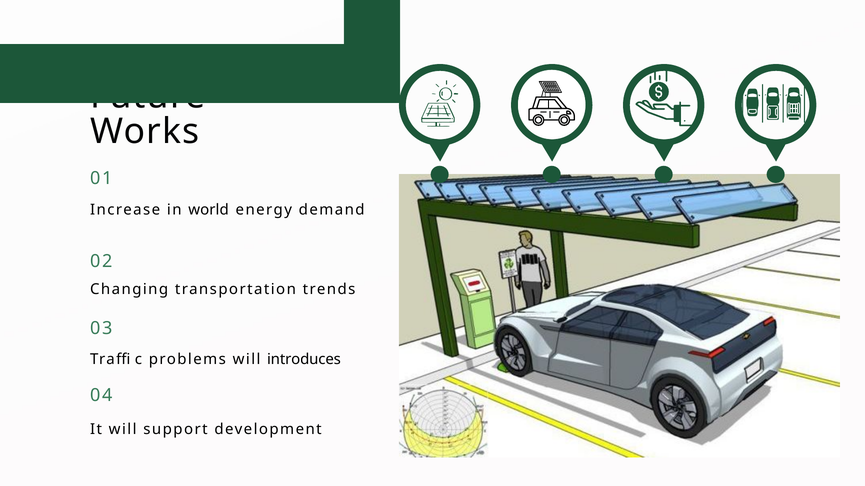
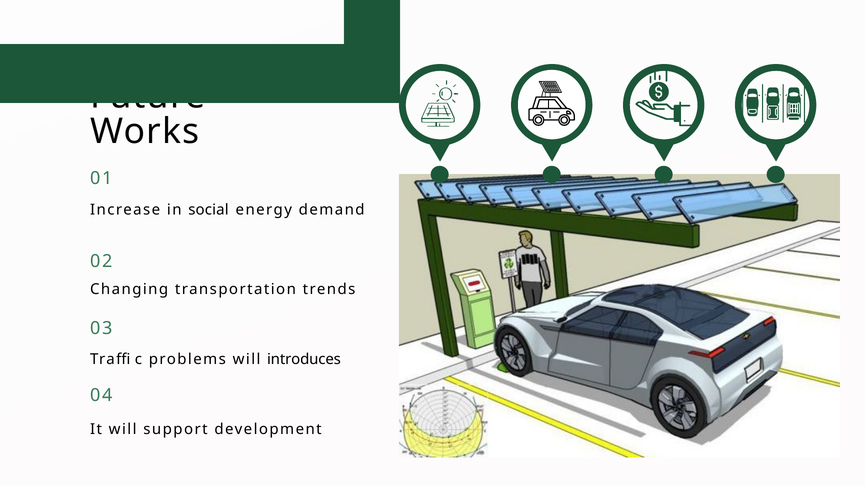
world: world -> social
